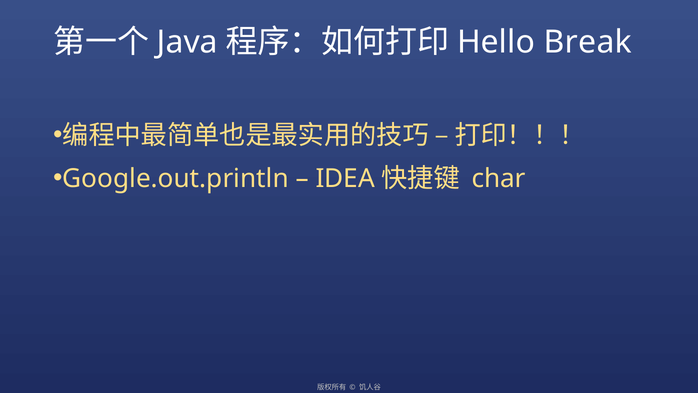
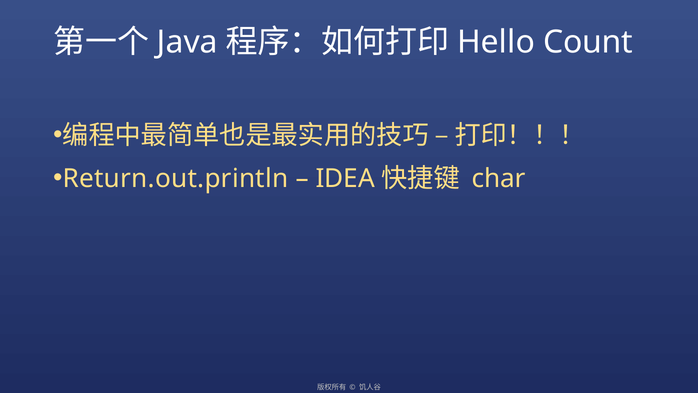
Break: Break -> Count
Google.out.println: Google.out.println -> Return.out.println
